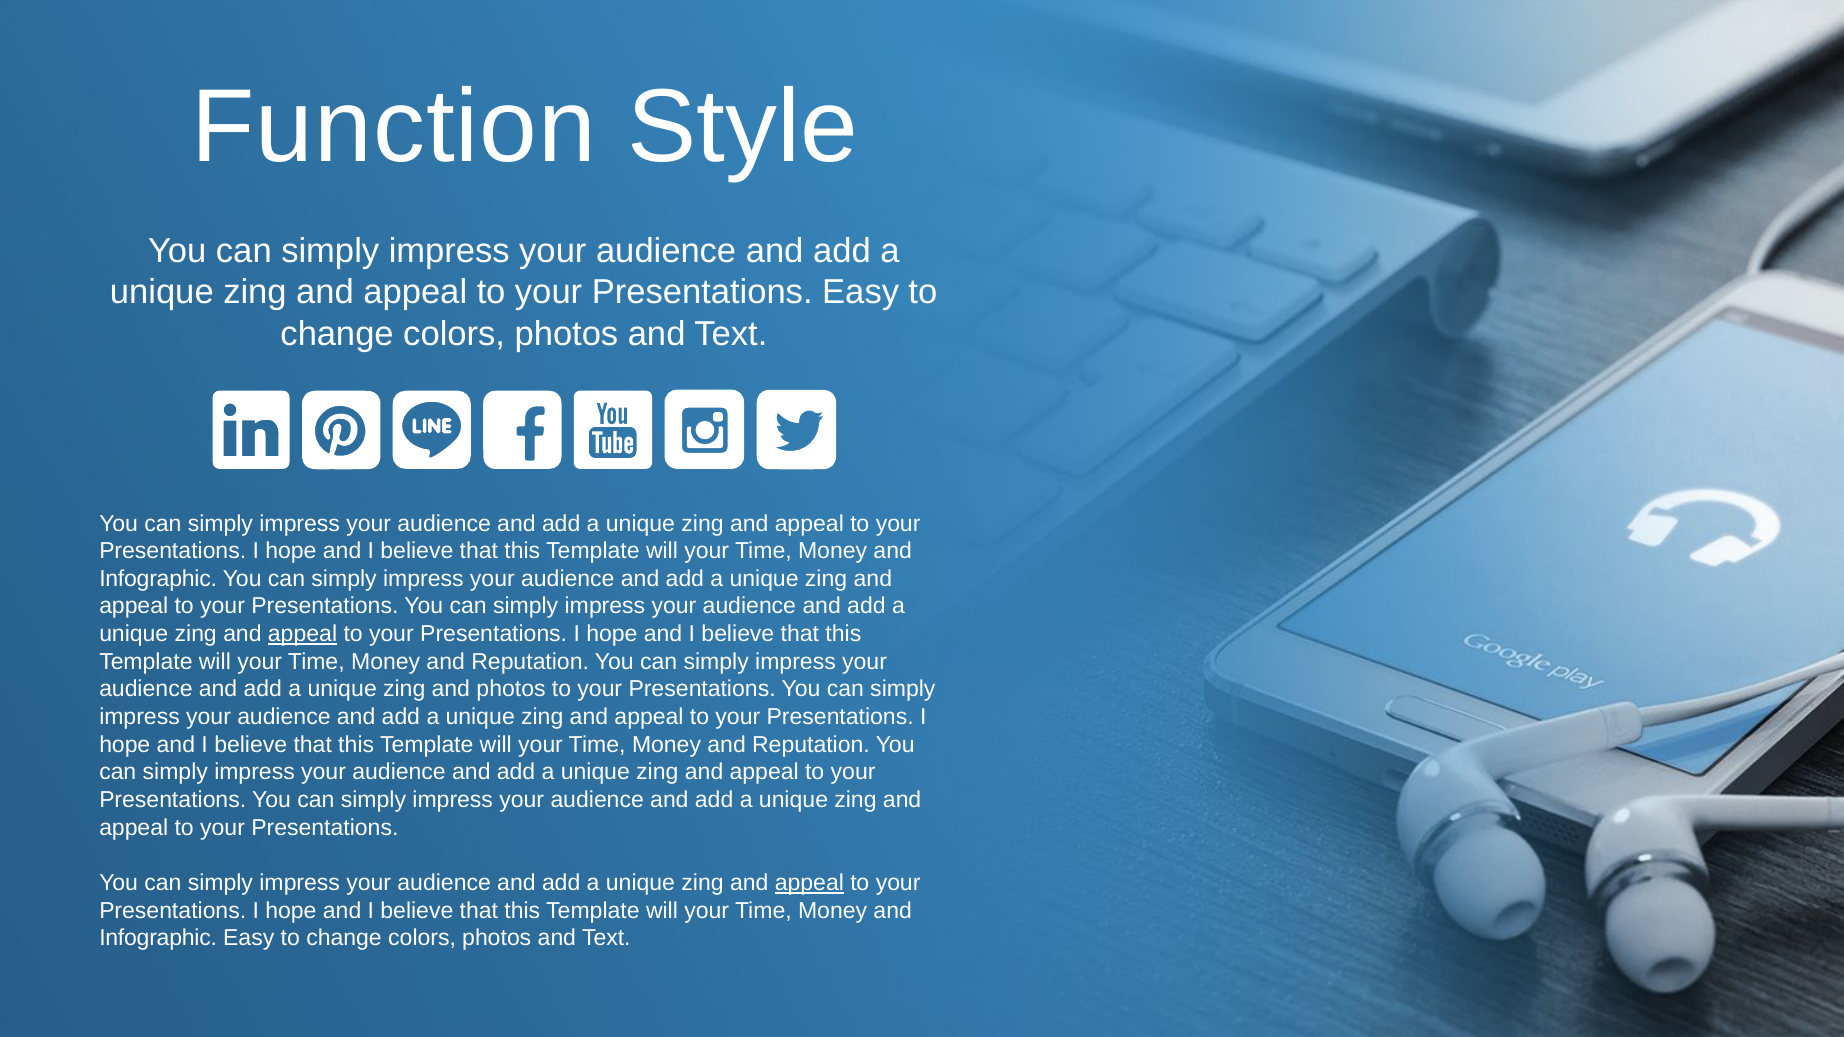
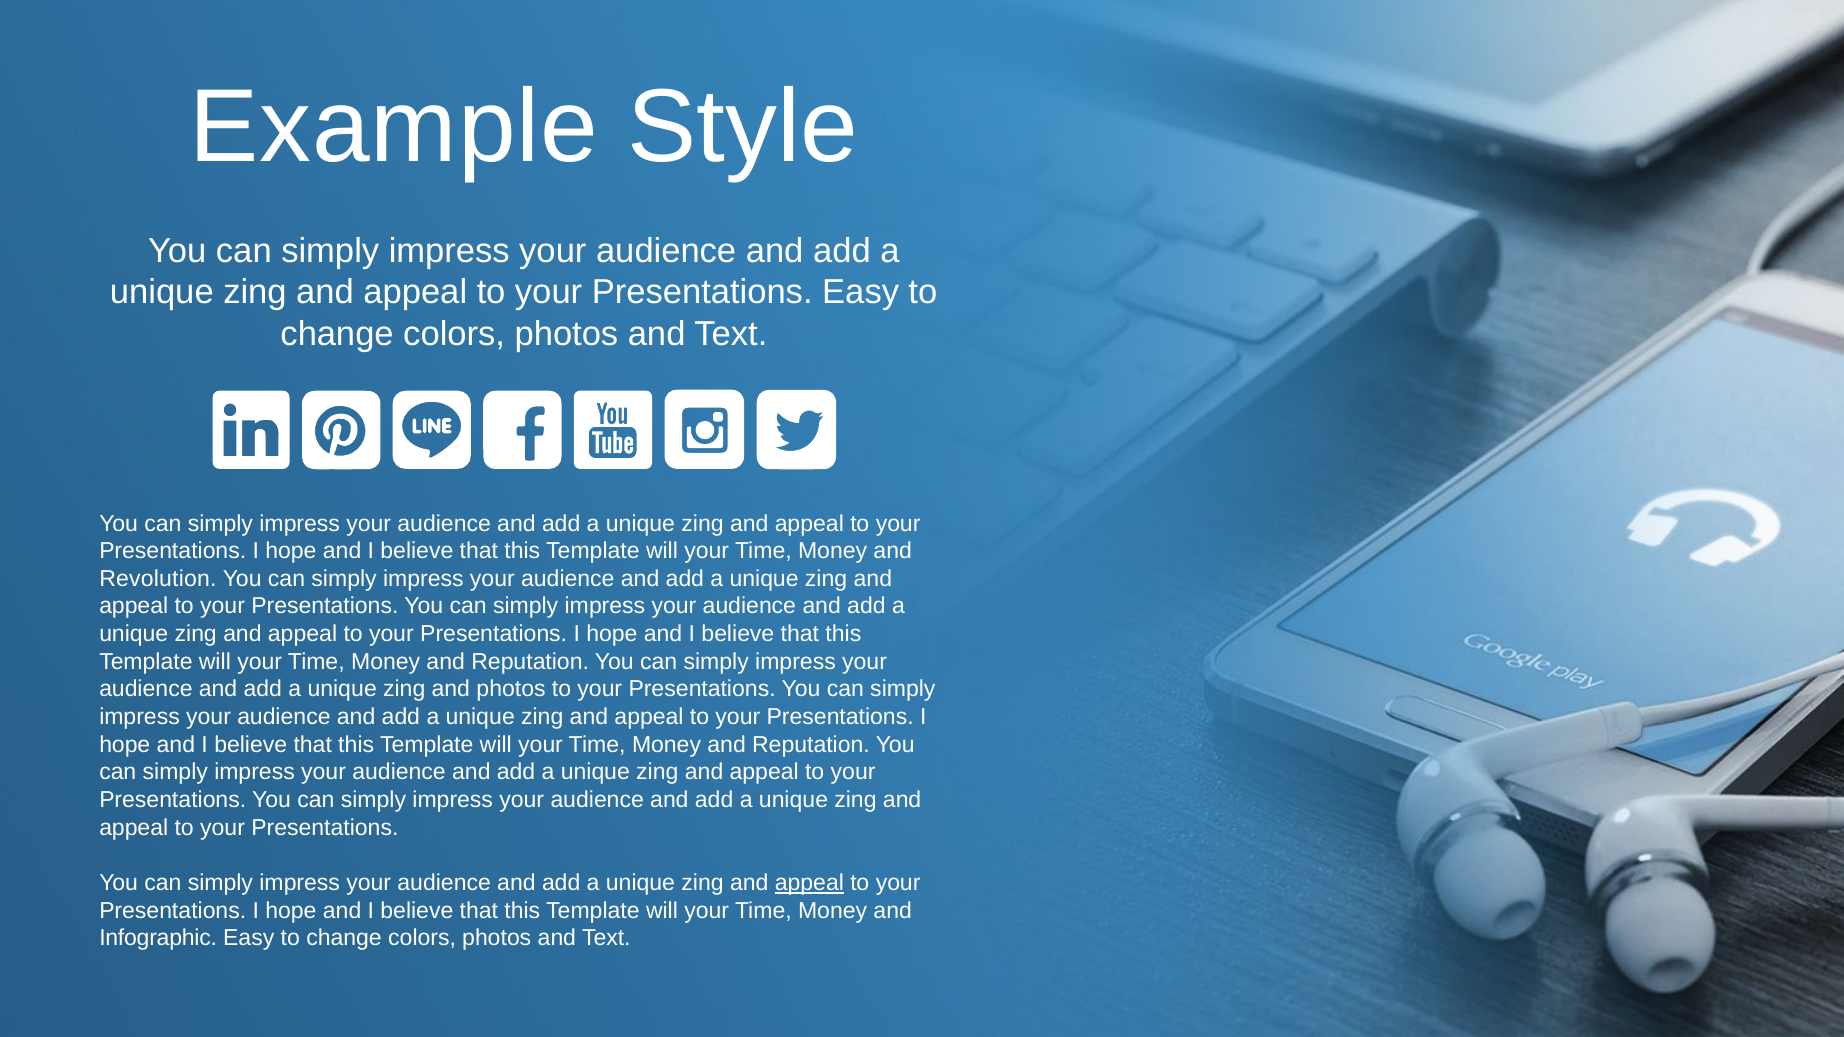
Function: Function -> Example
Infographic at (158, 579): Infographic -> Revolution
appeal at (303, 634) underline: present -> none
